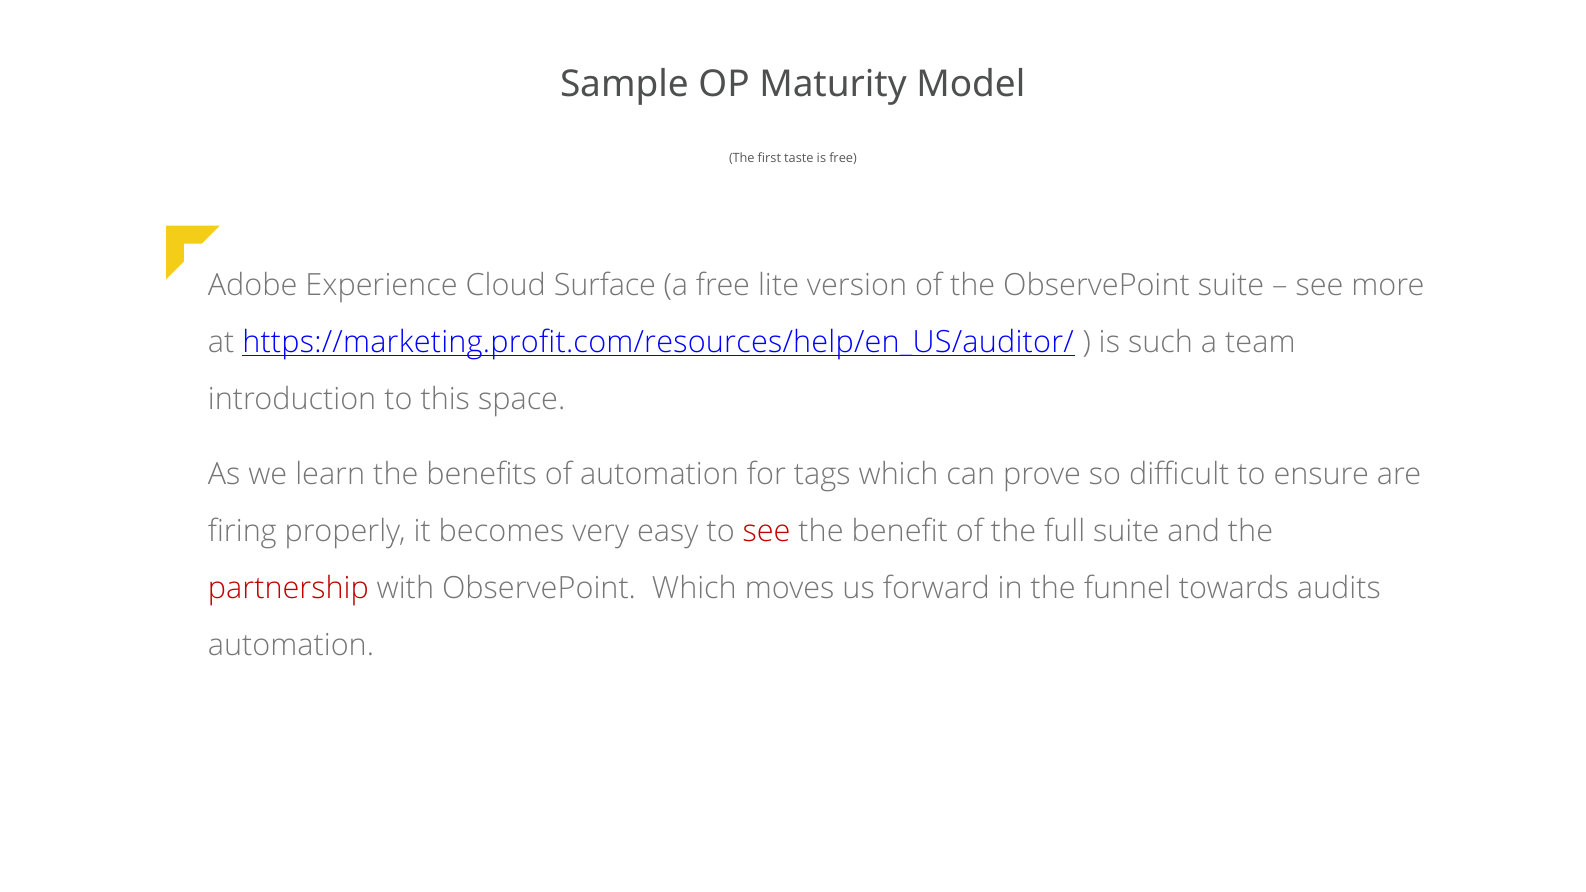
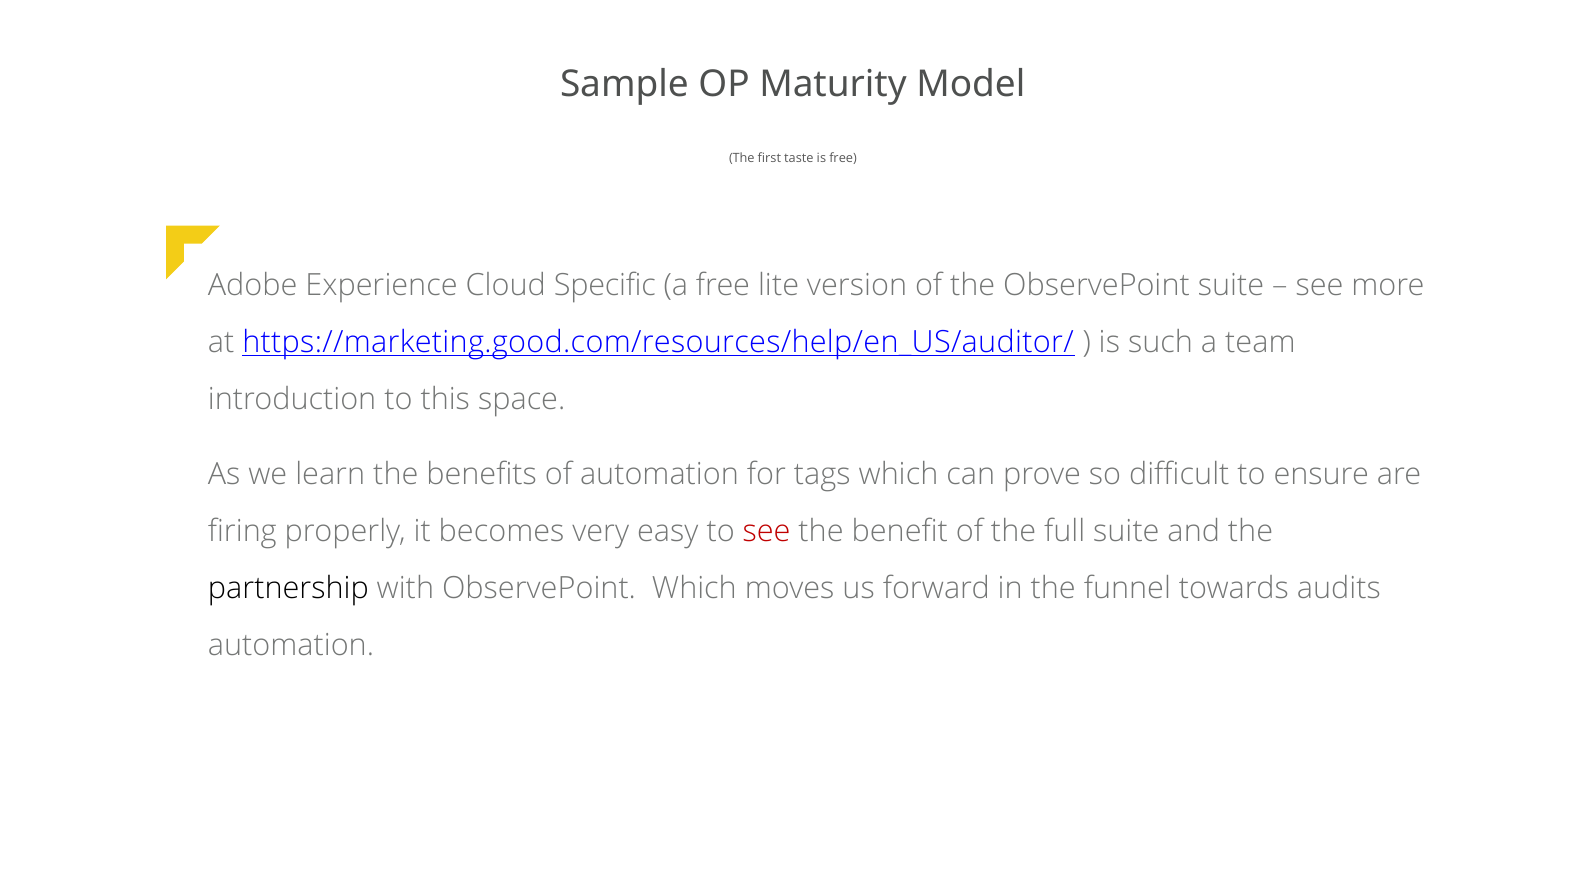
Surface: Surface -> Specific
https://marketing.profit.com/resources/help/en_US/auditor/: https://marketing.profit.com/resources/help/en_US/auditor/ -> https://marketing.good.com/resources/help/en_US/auditor/
partnership colour: red -> black
